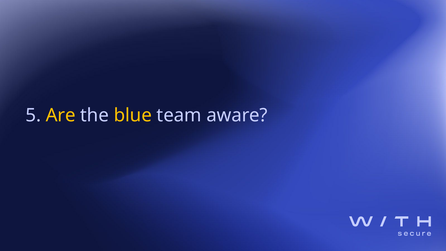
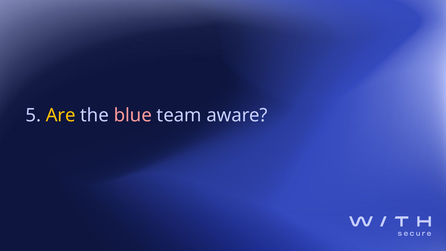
blue colour: yellow -> pink
